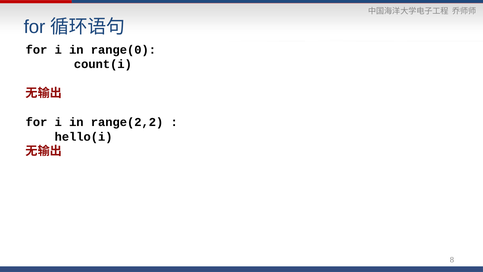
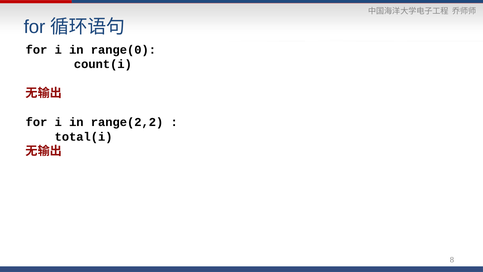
hello(i: hello(i -> total(i
